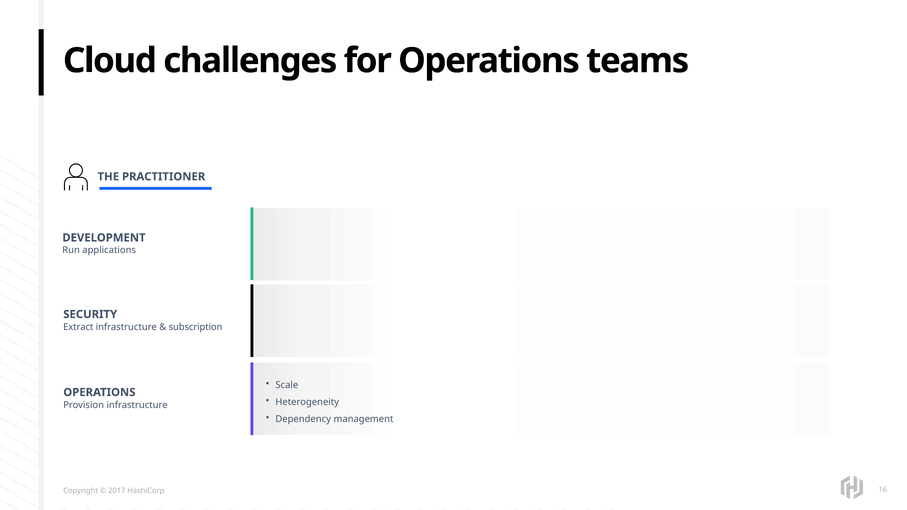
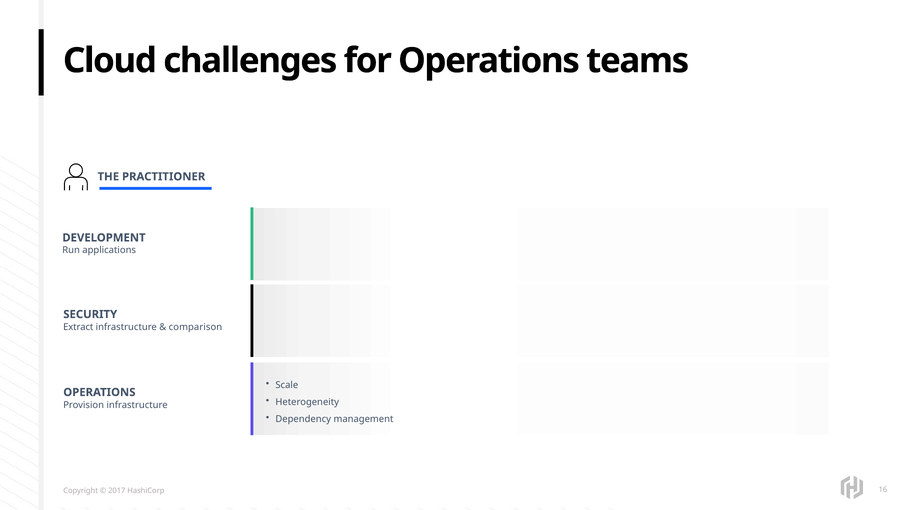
subscription: subscription -> comparison
